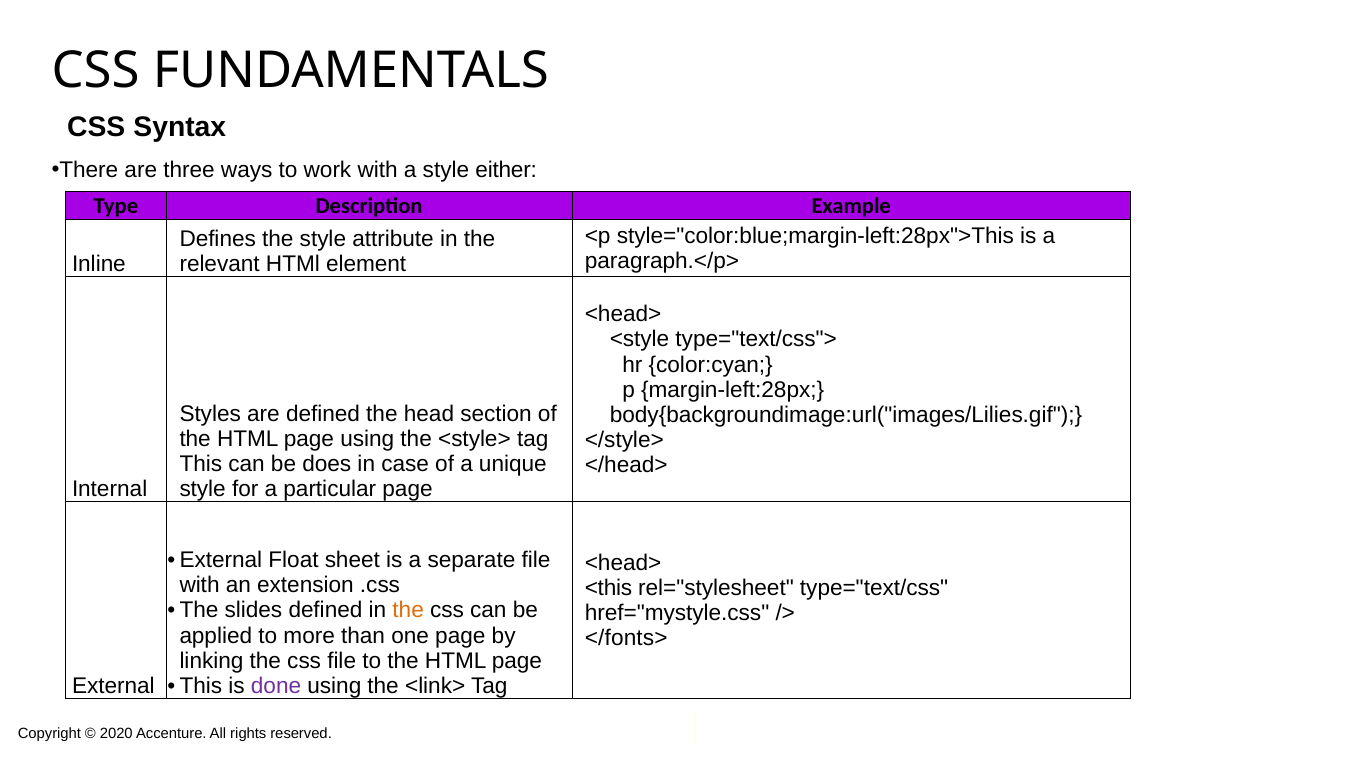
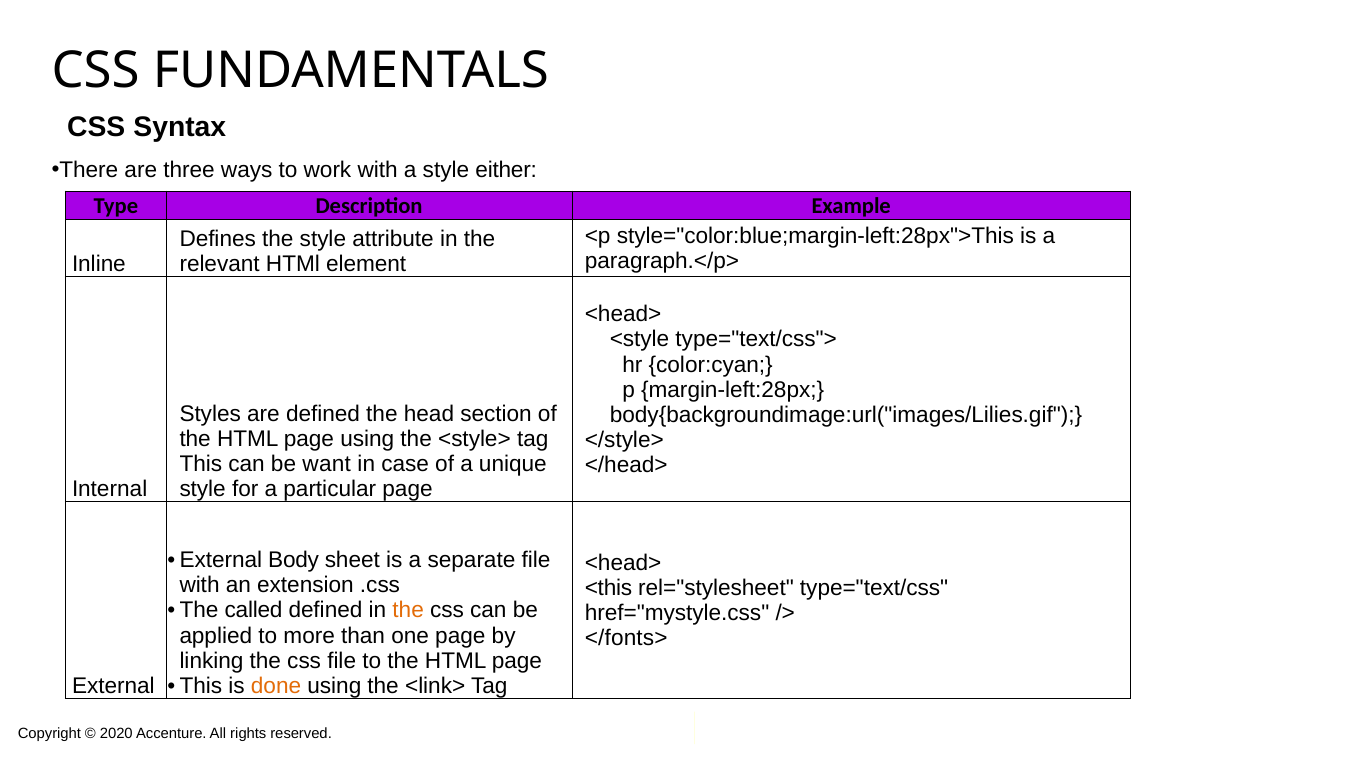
does: does -> want
Float: Float -> Body
slides: slides -> called
done colour: purple -> orange
